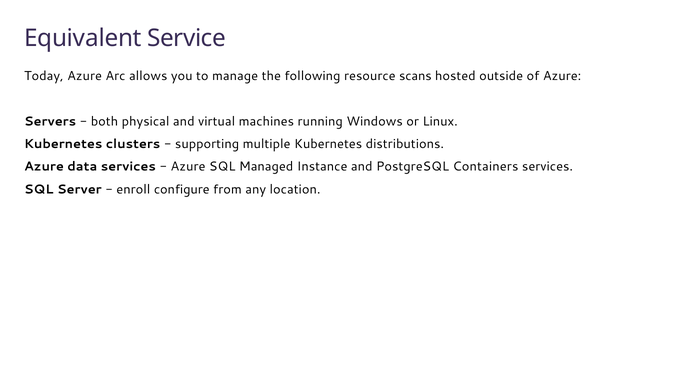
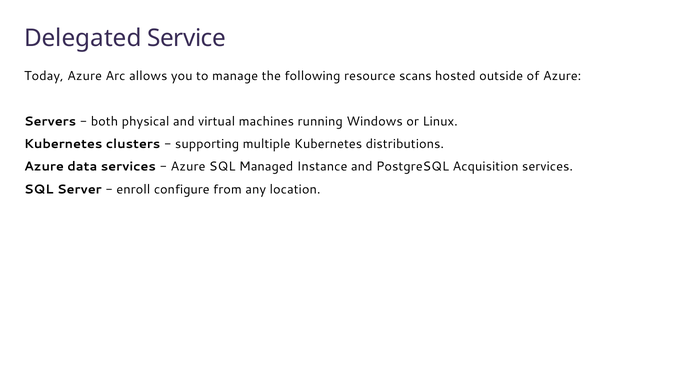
Equivalent: Equivalent -> Delegated
Containers: Containers -> Acquisition
